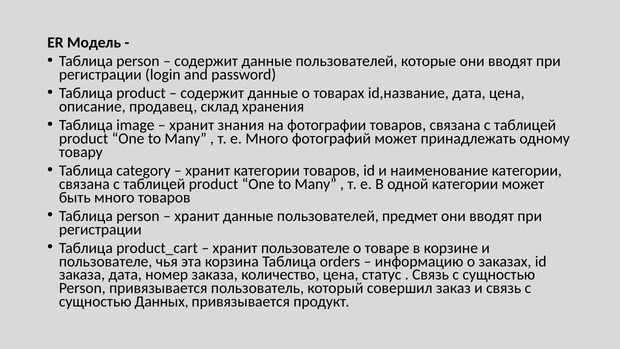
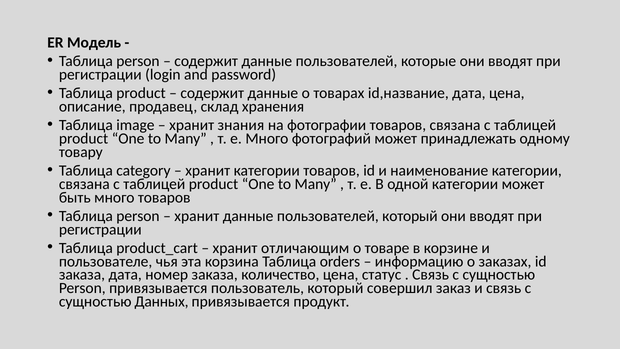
пользователей предмет: предмет -> который
хранит пользователе: пользователе -> отличающим
